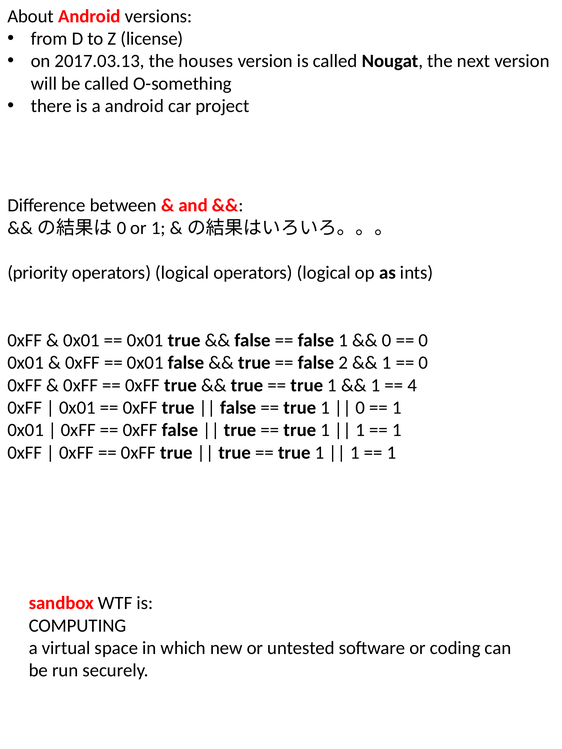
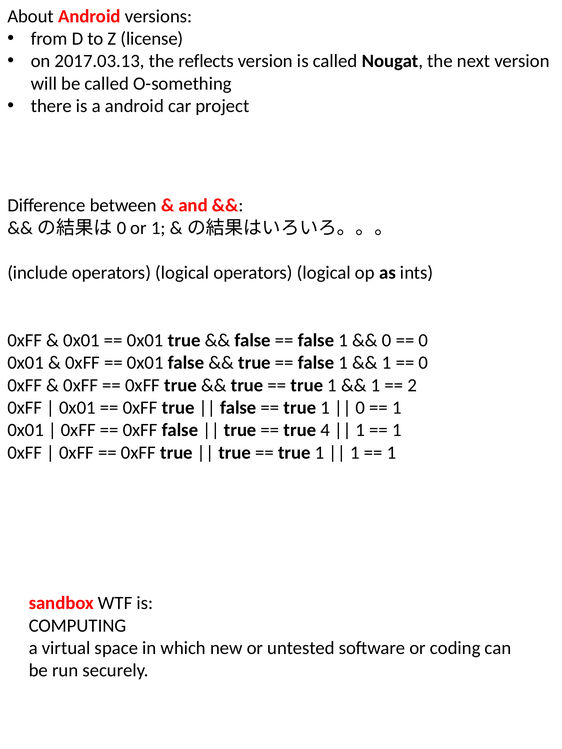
houses: houses -> reflects
priority: priority -> include
2 at (343, 363): 2 -> 1
4: 4 -> 2
1 at (325, 430): 1 -> 4
